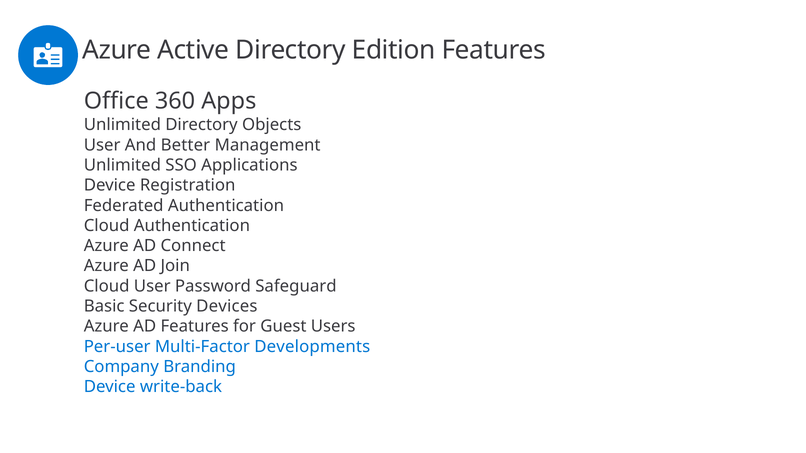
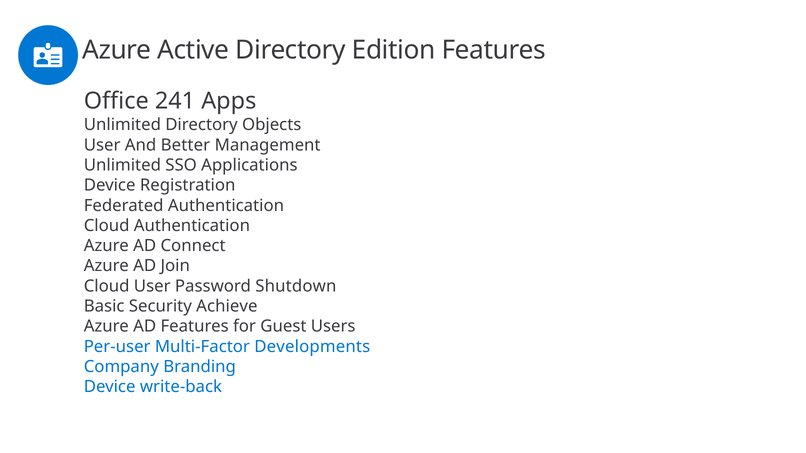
360: 360 -> 241
Safeguard: Safeguard -> Shutdown
Devices: Devices -> Achieve
